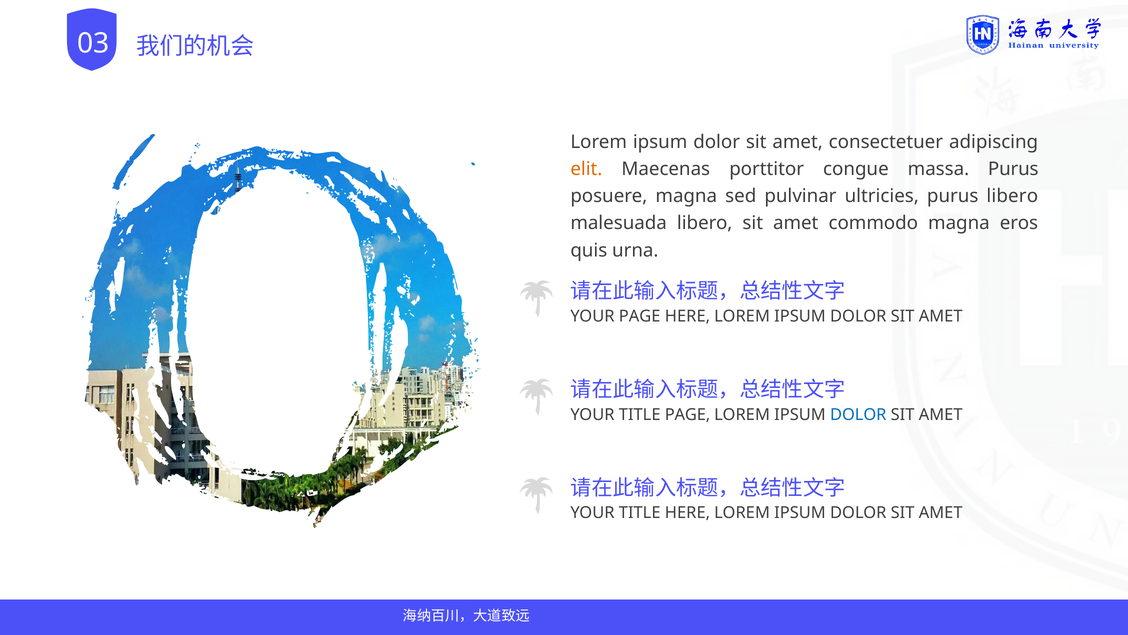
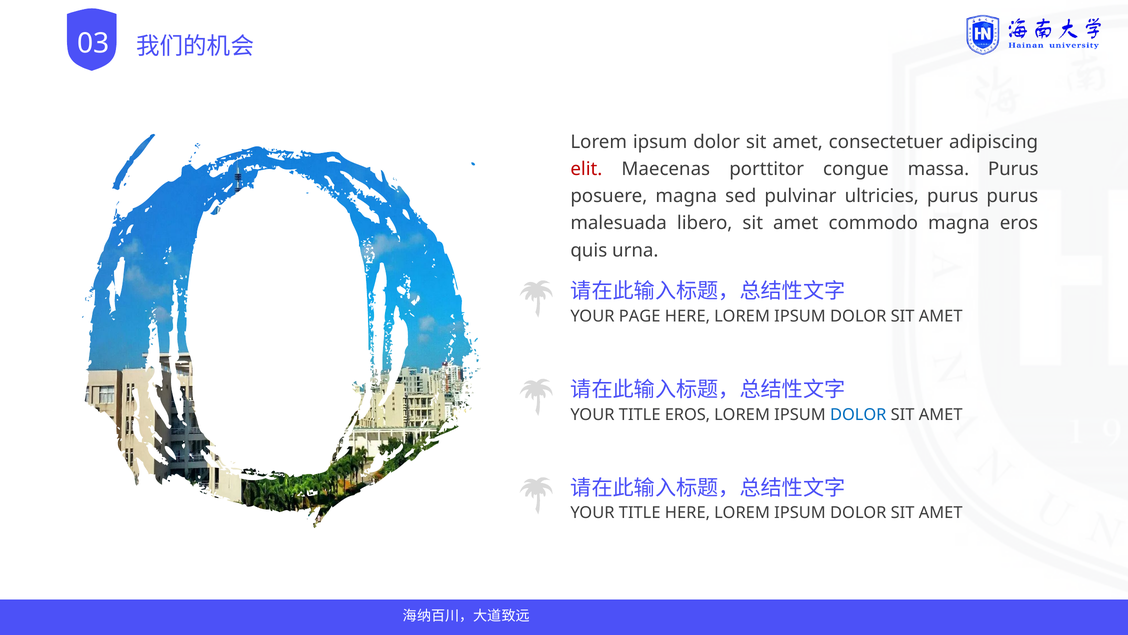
elit colour: orange -> red
purus libero: libero -> purus
TITLE PAGE: PAGE -> EROS
